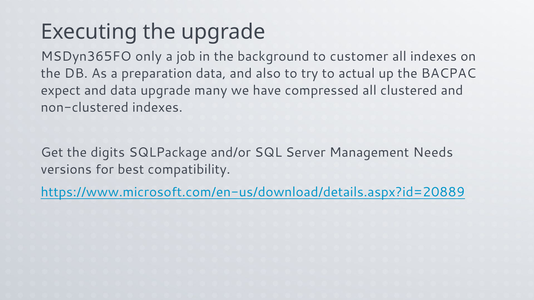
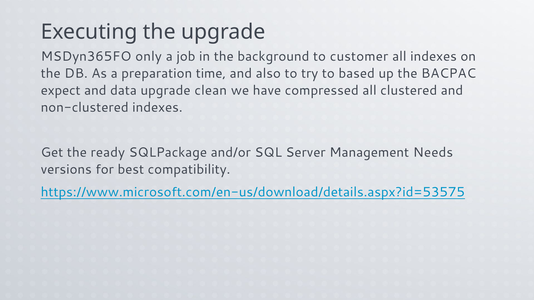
preparation data: data -> time
actual: actual -> based
many: many -> clean
digits: digits -> ready
https://www.microsoft.com/en-us/download/details.aspx?id=20889: https://www.microsoft.com/en-us/download/details.aspx?id=20889 -> https://www.microsoft.com/en-us/download/details.aspx?id=53575
